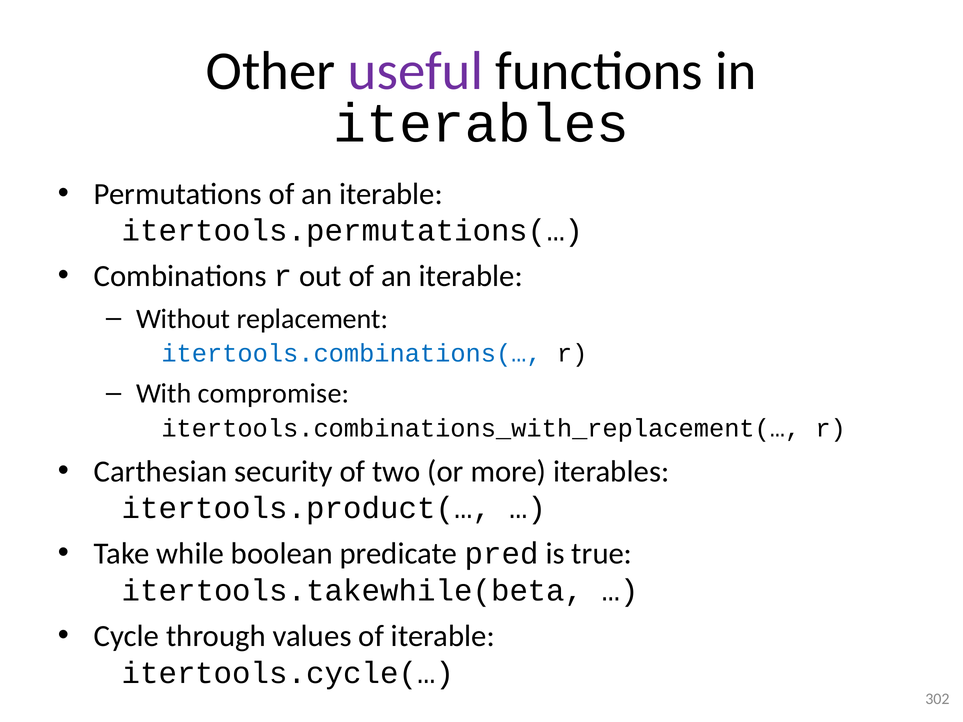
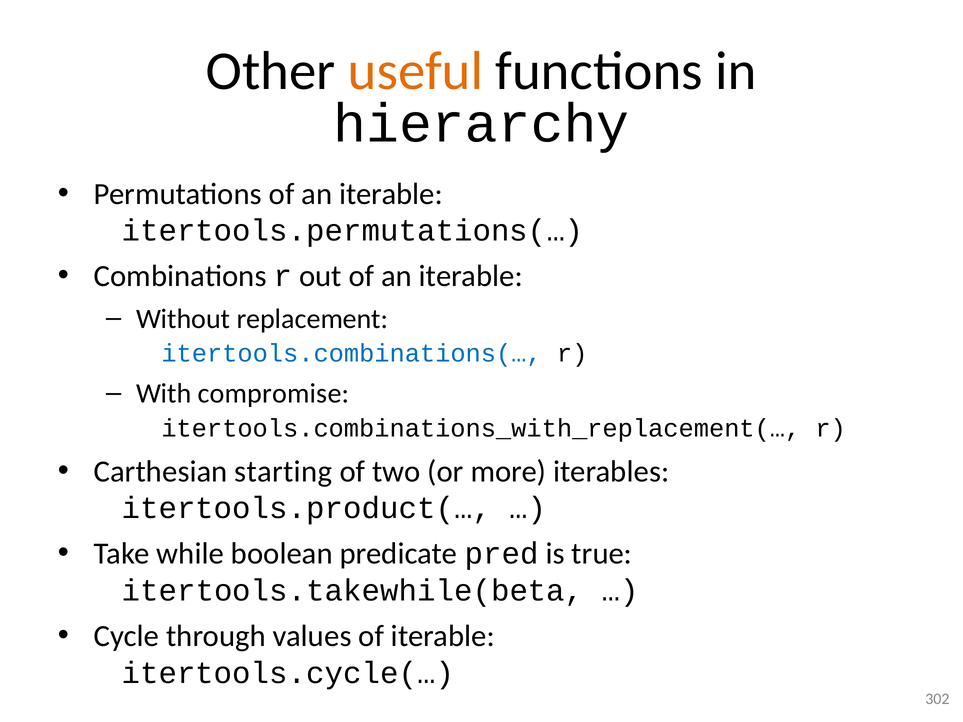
useful colour: purple -> orange
iterables at (481, 124): iterables -> hierarchy
security: security -> starting
